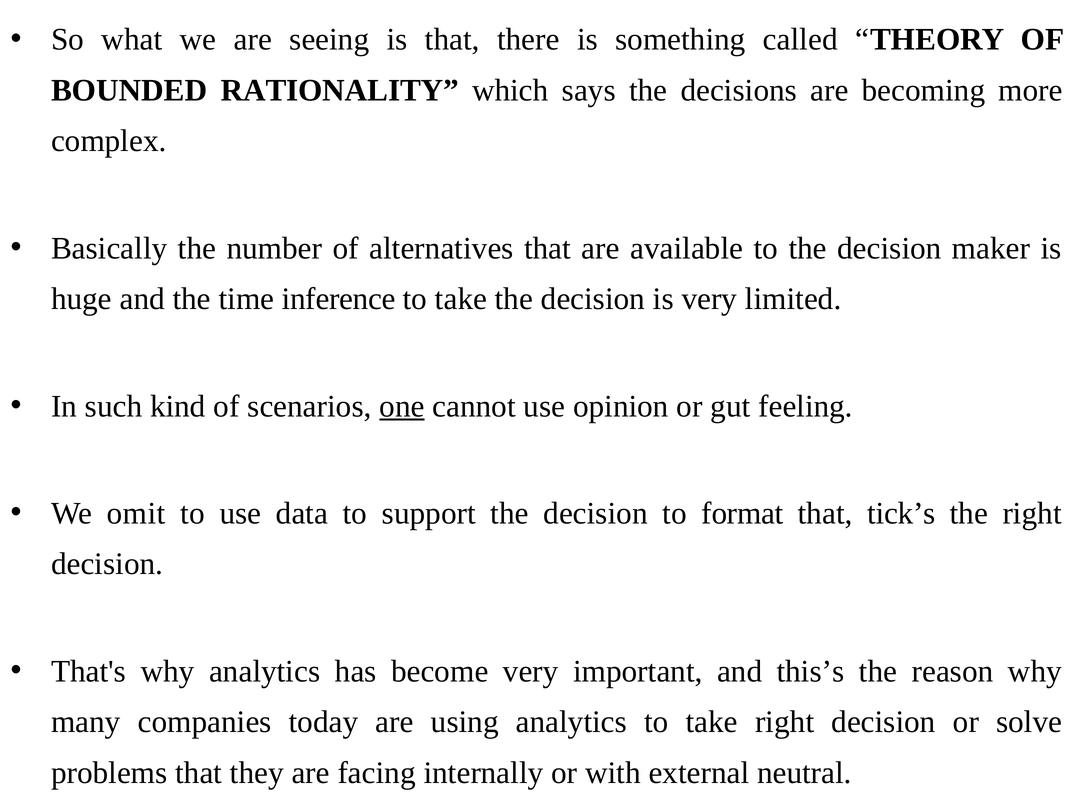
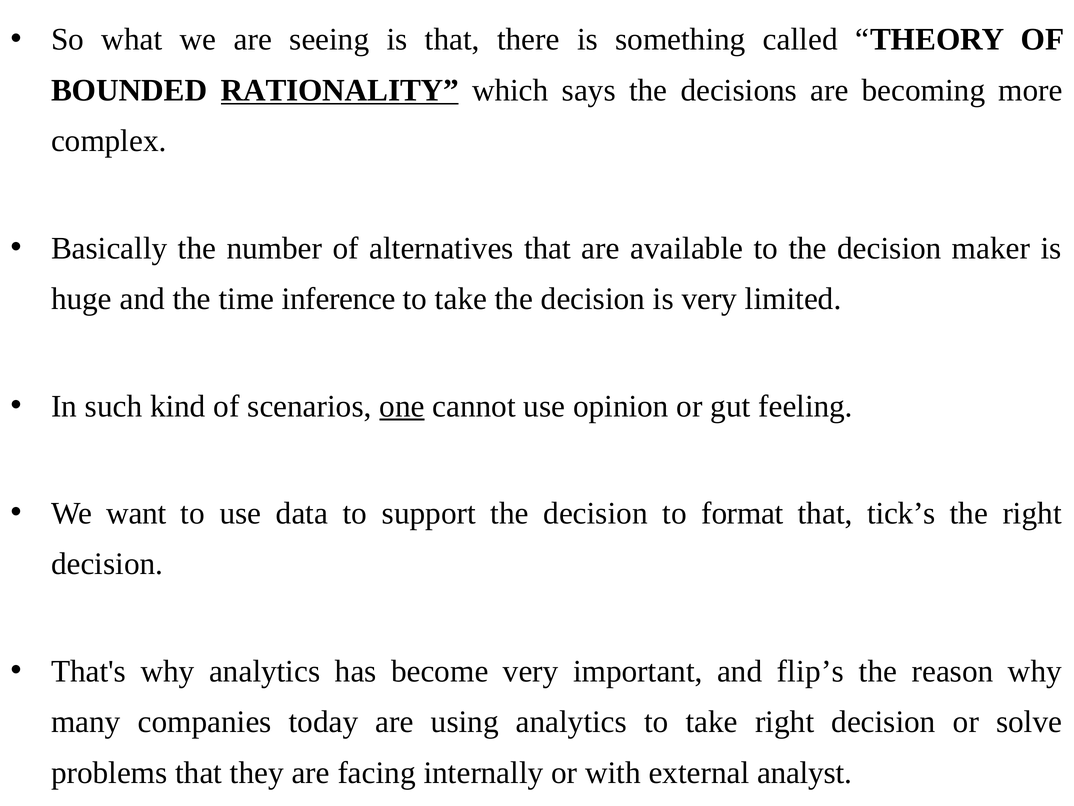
RATIONALITY underline: none -> present
omit: omit -> want
this’s: this’s -> flip’s
neutral: neutral -> analyst
